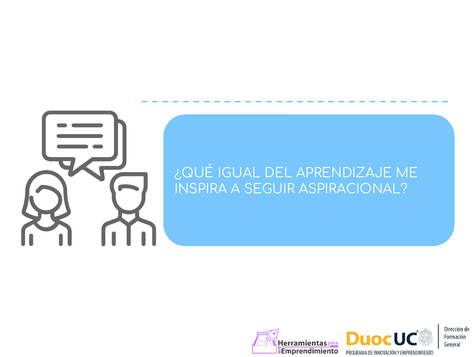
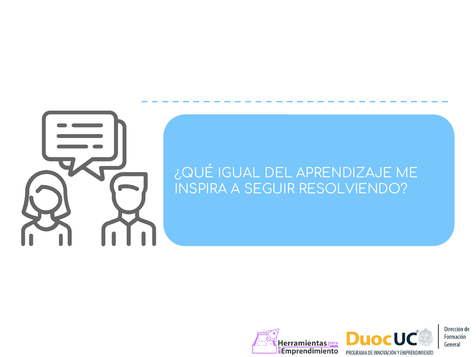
ASPIRACIONAL: ASPIRACIONAL -> RESOLVIENDO
